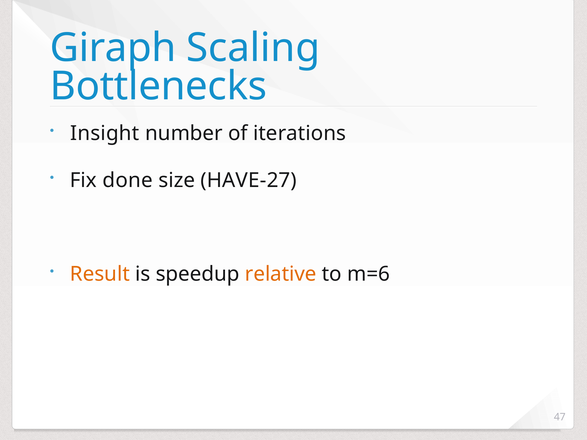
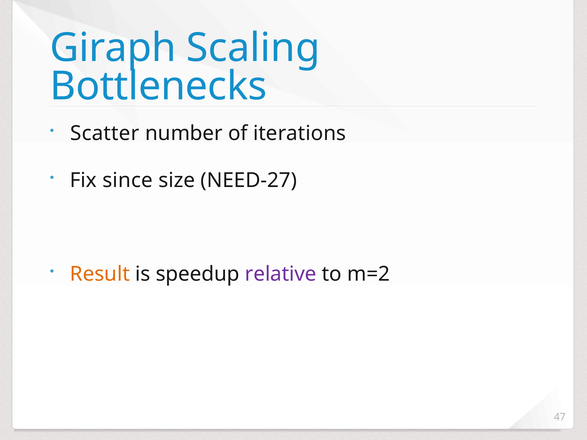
Insight: Insight -> Scatter
done: done -> since
HAVE-27: HAVE-27 -> NEED-27
relative colour: orange -> purple
m=6: m=6 -> m=2
